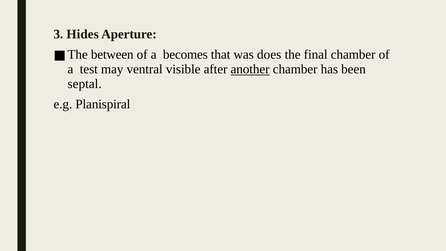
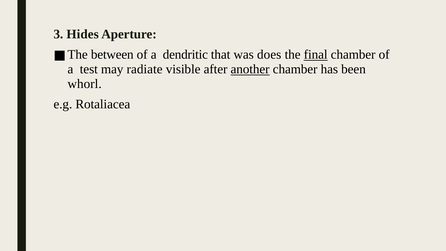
becomes: becomes -> dendritic
final underline: none -> present
ventral: ventral -> radiate
septal: septal -> whorl
Planispiral: Planispiral -> Rotaliacea
